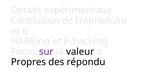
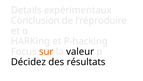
sur colour: purple -> orange
Propres: Propres -> Décidez
répondu: répondu -> résultats
